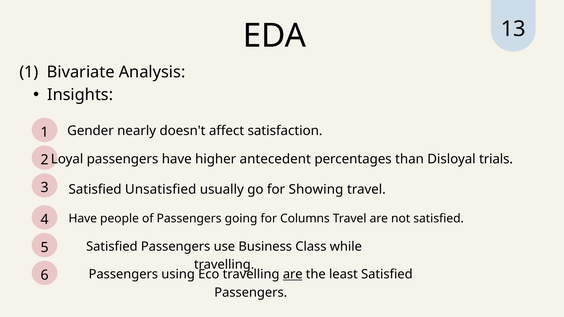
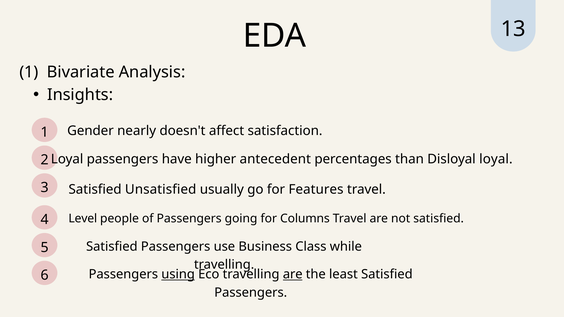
Disloyal trials: trials -> loyal
Showing: Showing -> Features
Have at (83, 219): Have -> Level
using underline: none -> present
